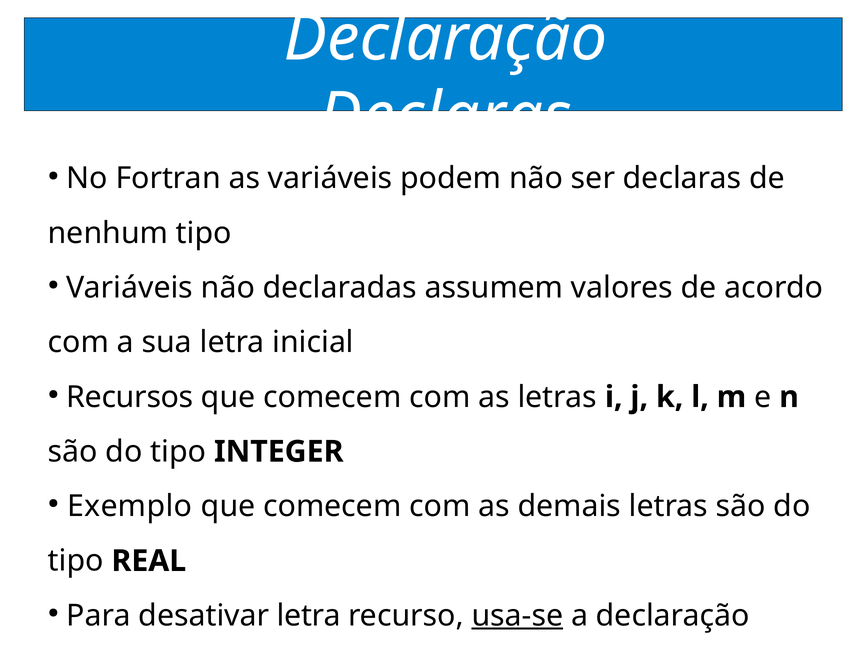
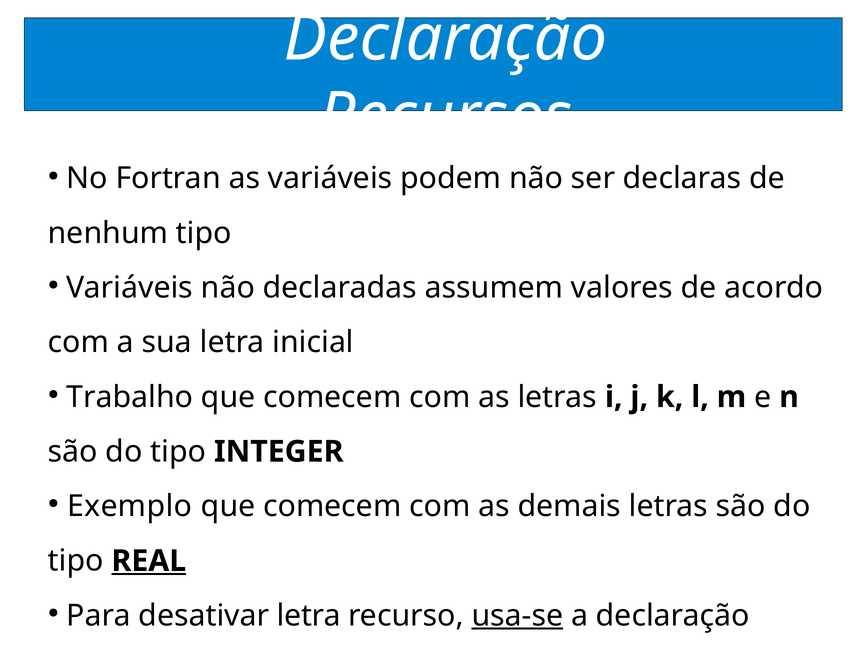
Declaras at (445, 116): Declaras -> Recursos
Recursos: Recursos -> Trabalho
REAL underline: none -> present
